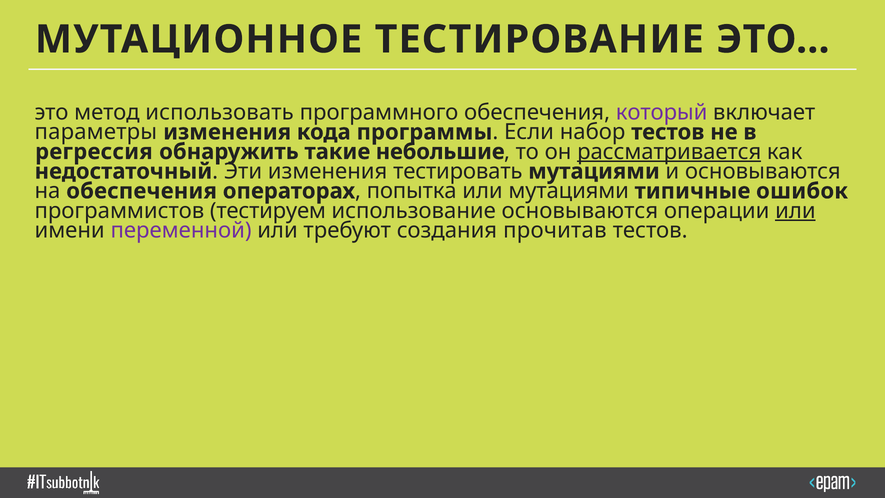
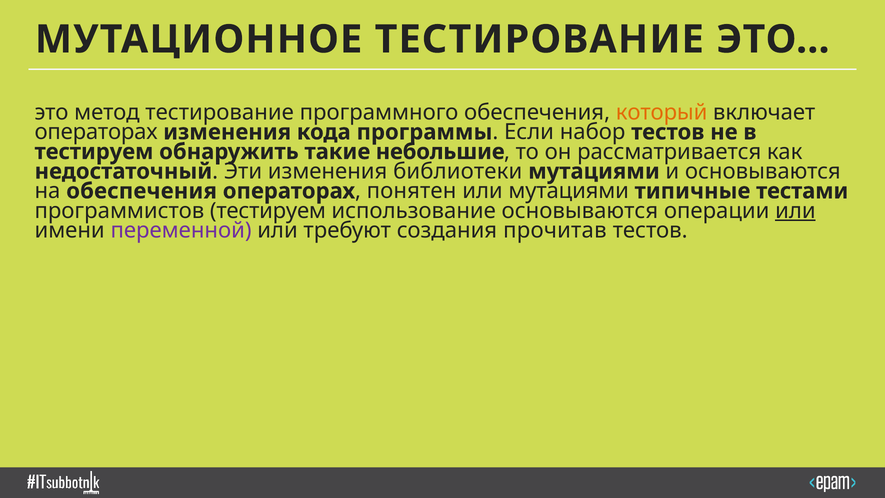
метод использовать: использовать -> тестирование
который colour: purple -> orange
параметры at (96, 132): параметры -> операторах
регрессия at (94, 152): регрессия -> тестируем
рассматривается underline: present -> none
тестировать: тестировать -> библиотеки
попытка: попытка -> понятен
ошибок: ошибок -> тестами
